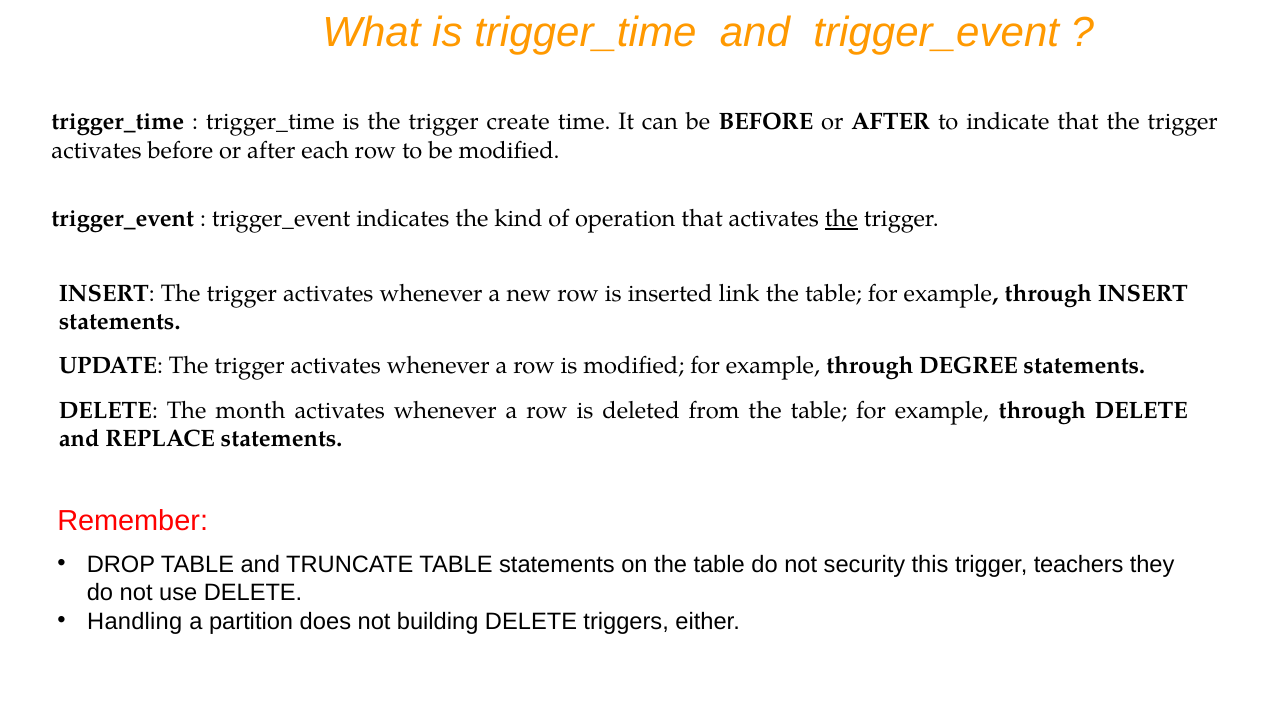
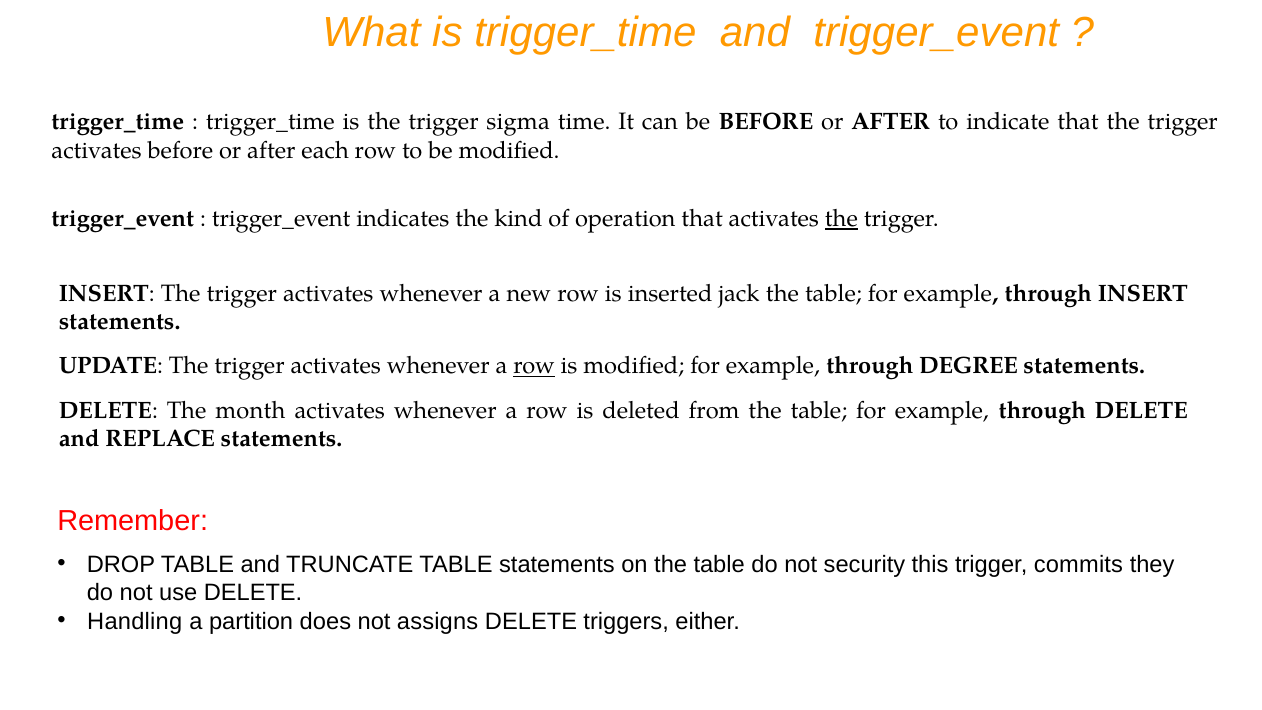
create: create -> sigma
link: link -> jack
row at (534, 366) underline: none -> present
teachers: teachers -> commits
building: building -> assigns
